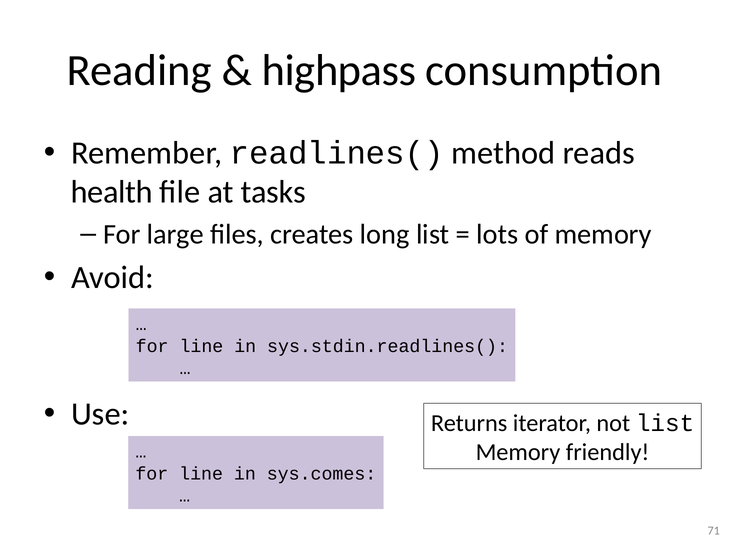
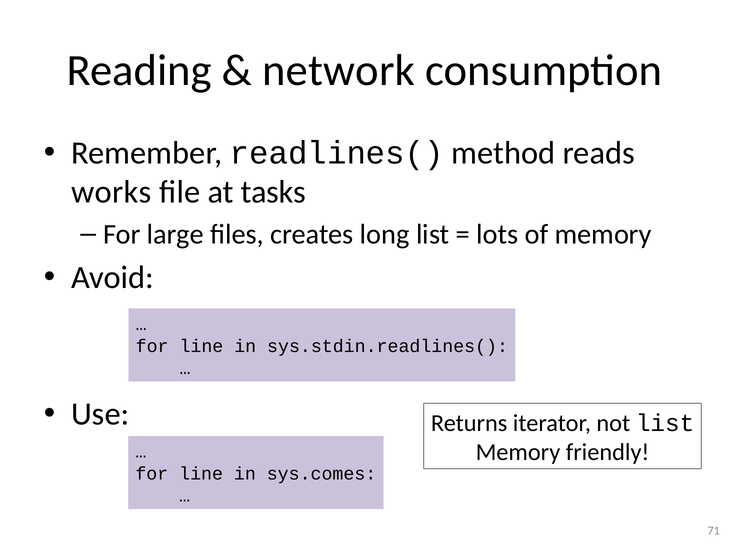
highpass: highpass -> network
health: health -> works
